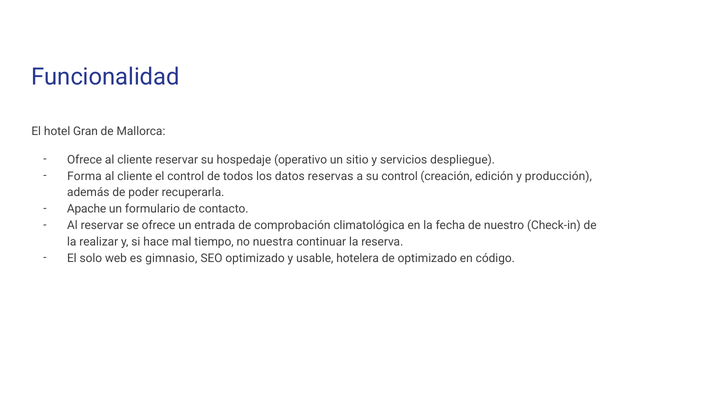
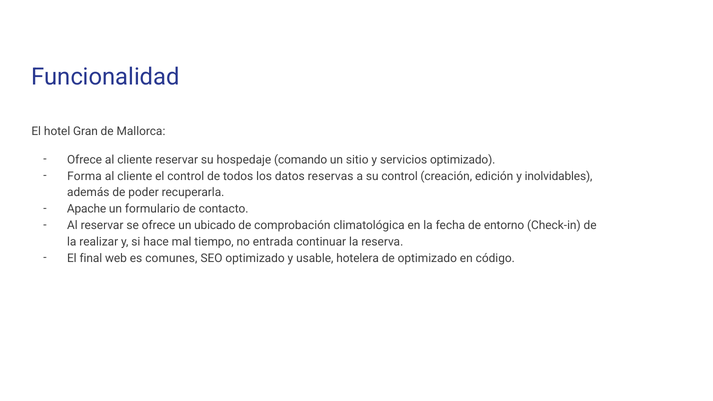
operativo: operativo -> comando
servicios despliegue: despliegue -> optimizado
producción: producción -> inolvidables
entrada: entrada -> ubicado
nuestro: nuestro -> entorno
nuestra: nuestra -> entrada
solo: solo -> final
gimnasio: gimnasio -> comunes
